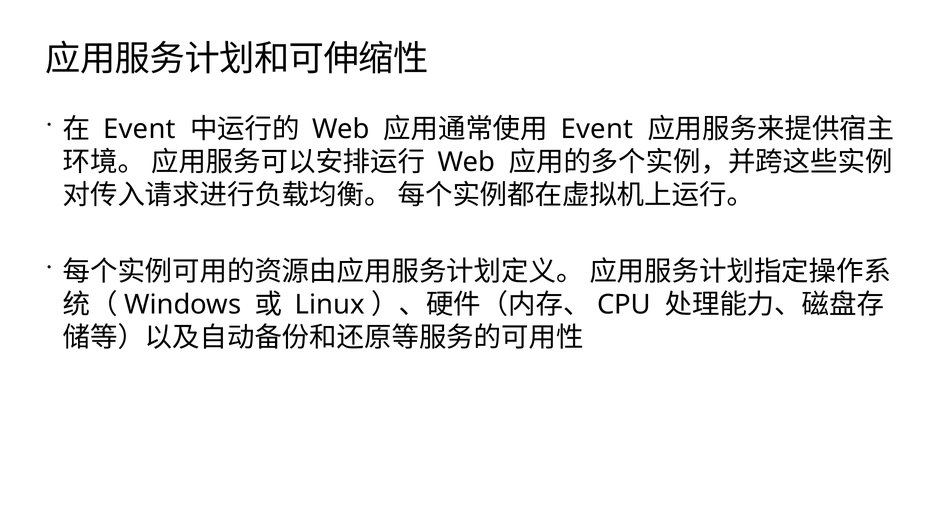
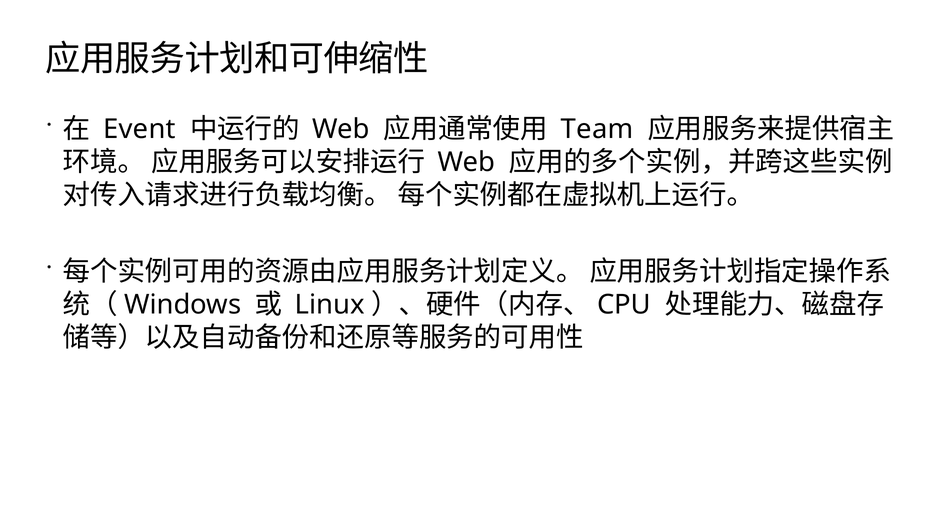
Event at (597, 129): Event -> Team
